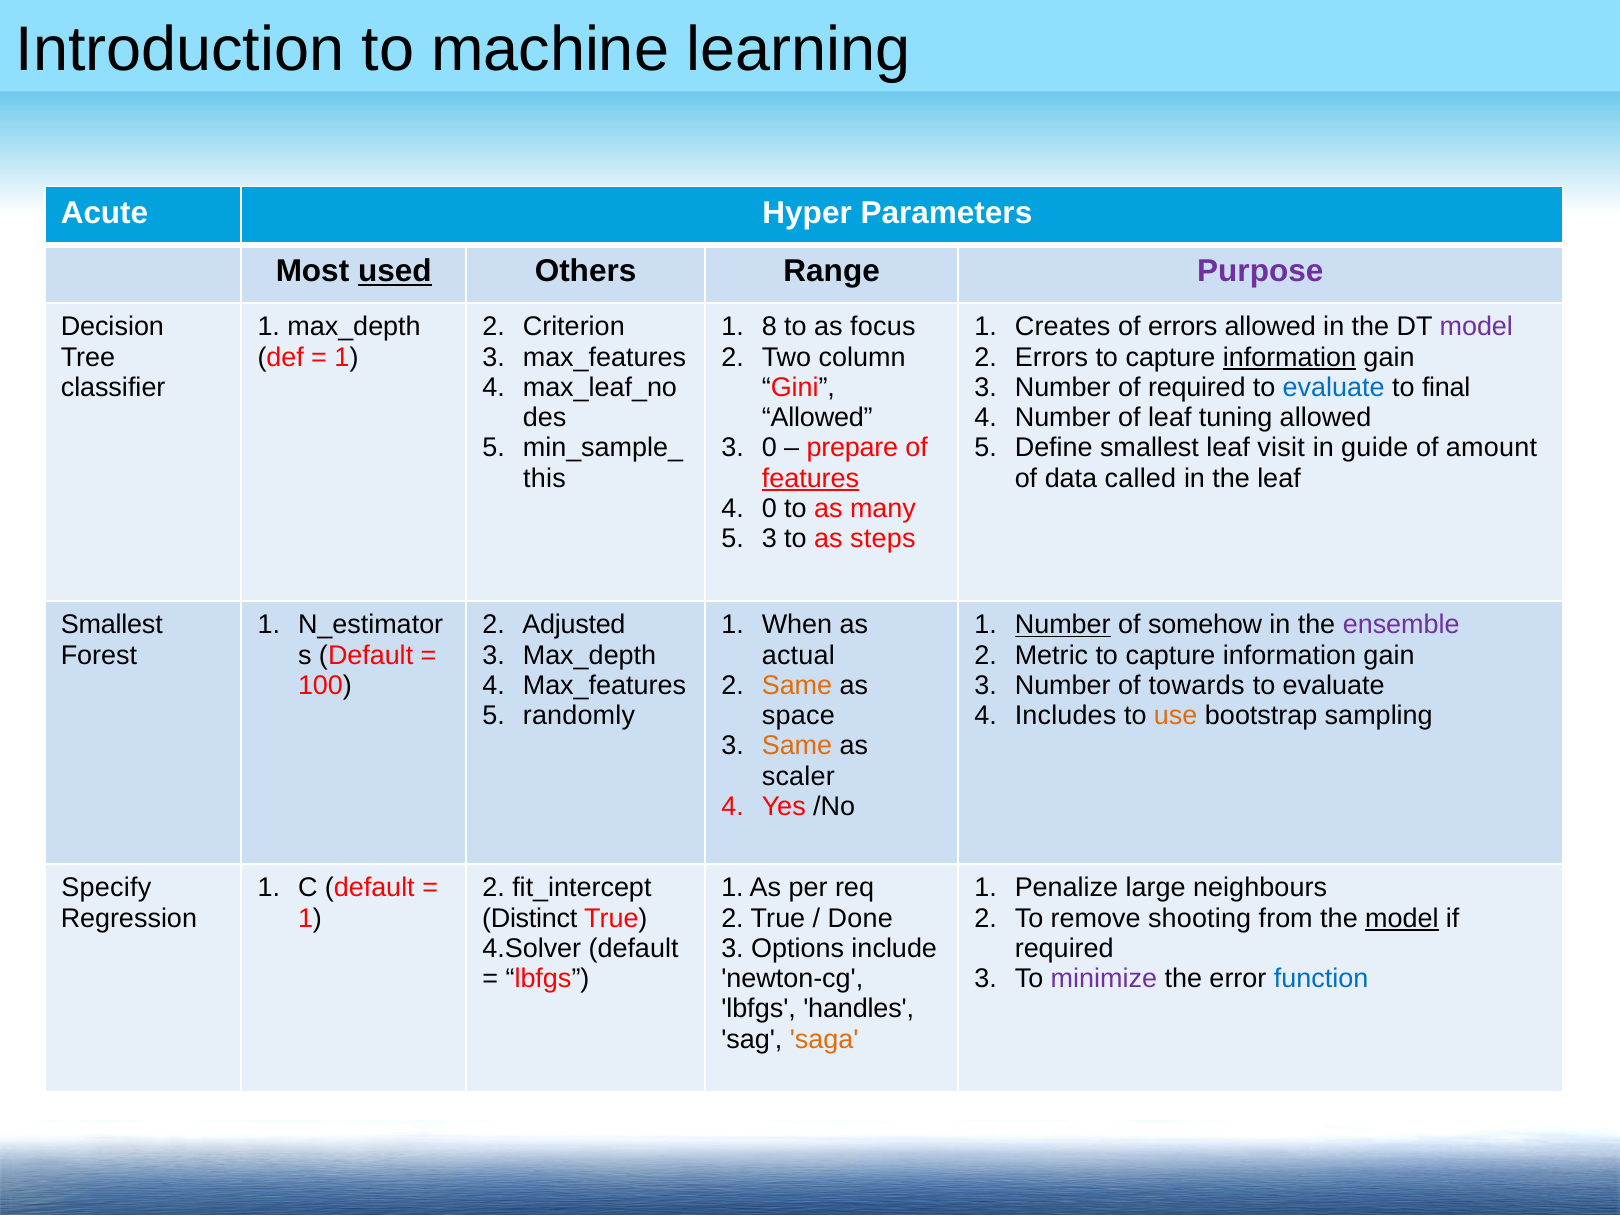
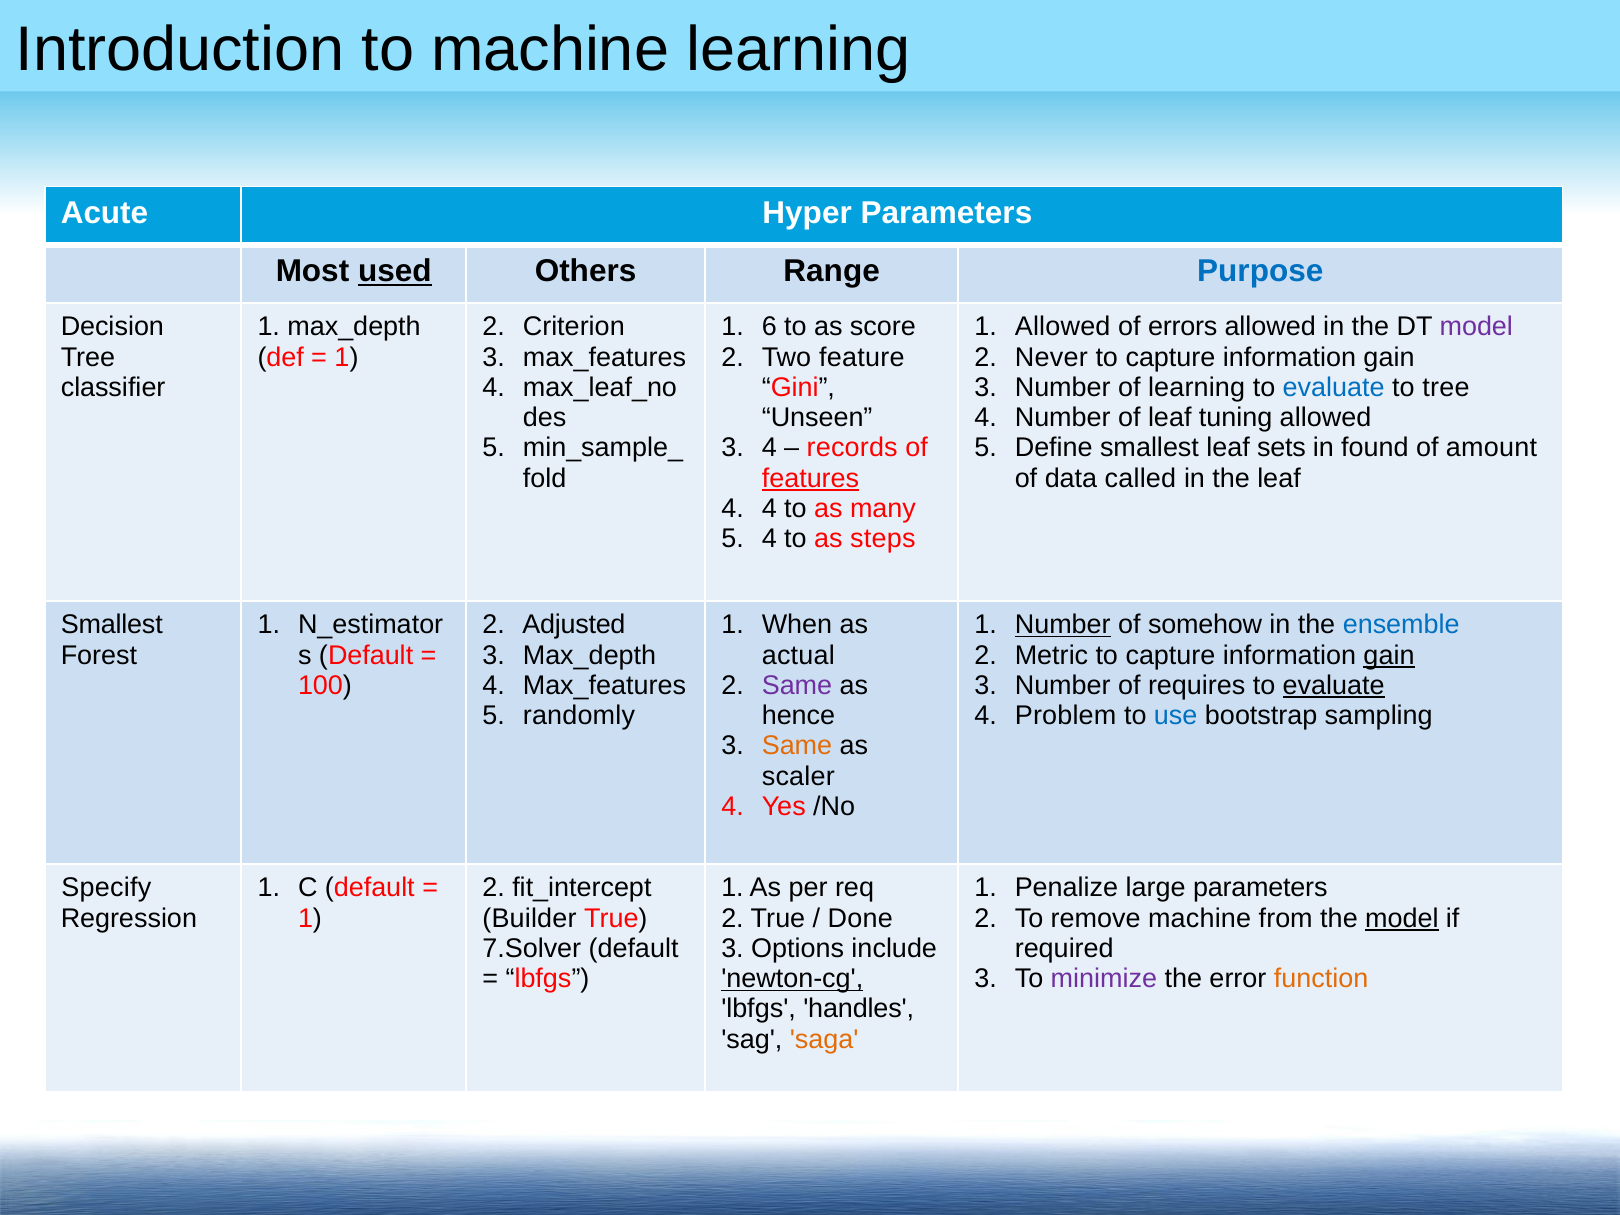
Purpose colour: purple -> blue
8: 8 -> 6
focus: focus -> score
1 Creates: Creates -> Allowed
column: column -> feature
2 Errors: Errors -> Never
information at (1289, 357) underline: present -> none
of required: required -> learning
to final: final -> tree
Allowed at (817, 418): Allowed -> Unseen
3 0: 0 -> 4
prepare: prepare -> records
visit: visit -> sets
guide: guide -> found
this: this -> fold
0 at (769, 508): 0 -> 4
3 at (769, 539): 3 -> 4
ensemble colour: purple -> blue
gain at (1389, 655) underline: none -> present
Same at (797, 686) colour: orange -> purple
towards: towards -> requires
evaluate at (1334, 686) underline: none -> present
space: space -> hence
Includes: Includes -> Problem
use colour: orange -> blue
large neighbours: neighbours -> parameters
Distinct: Distinct -> Builder
remove shooting: shooting -> machine
4.Solver: 4.Solver -> 7.Solver
newton-cg underline: none -> present
function colour: blue -> orange
